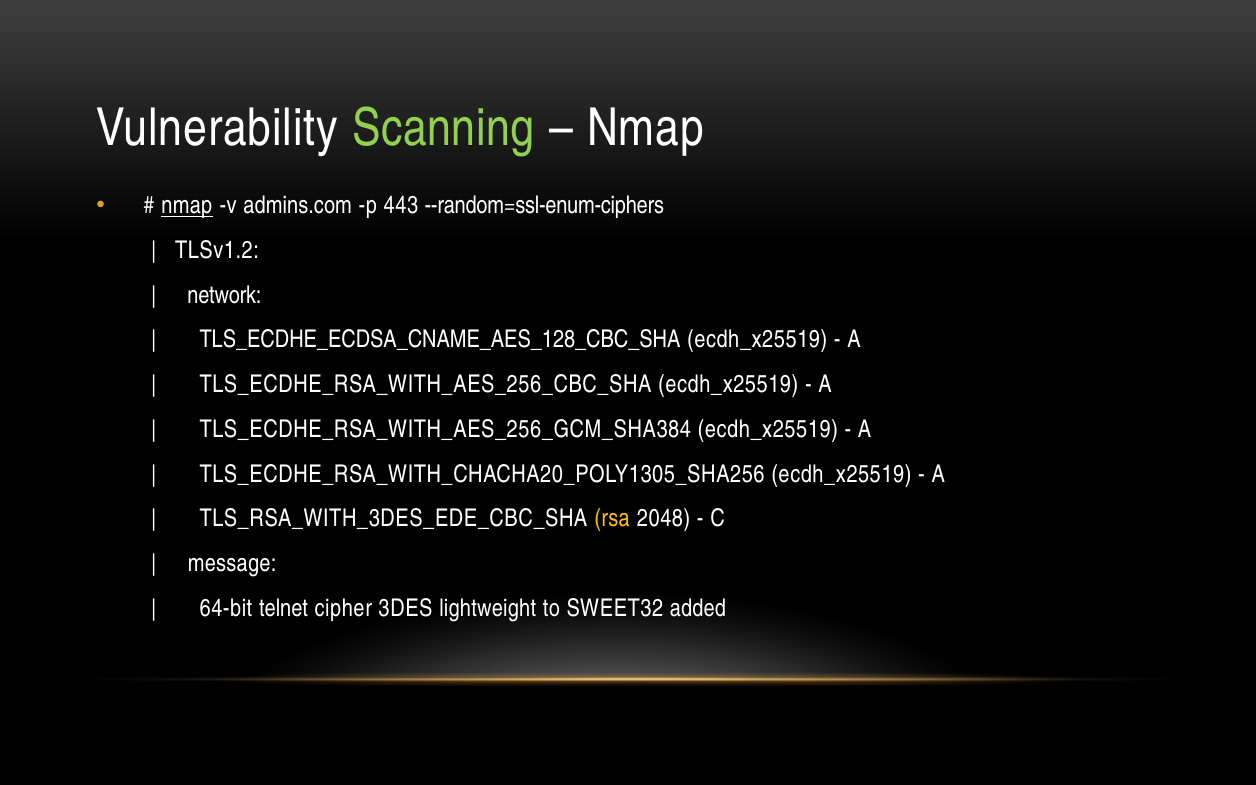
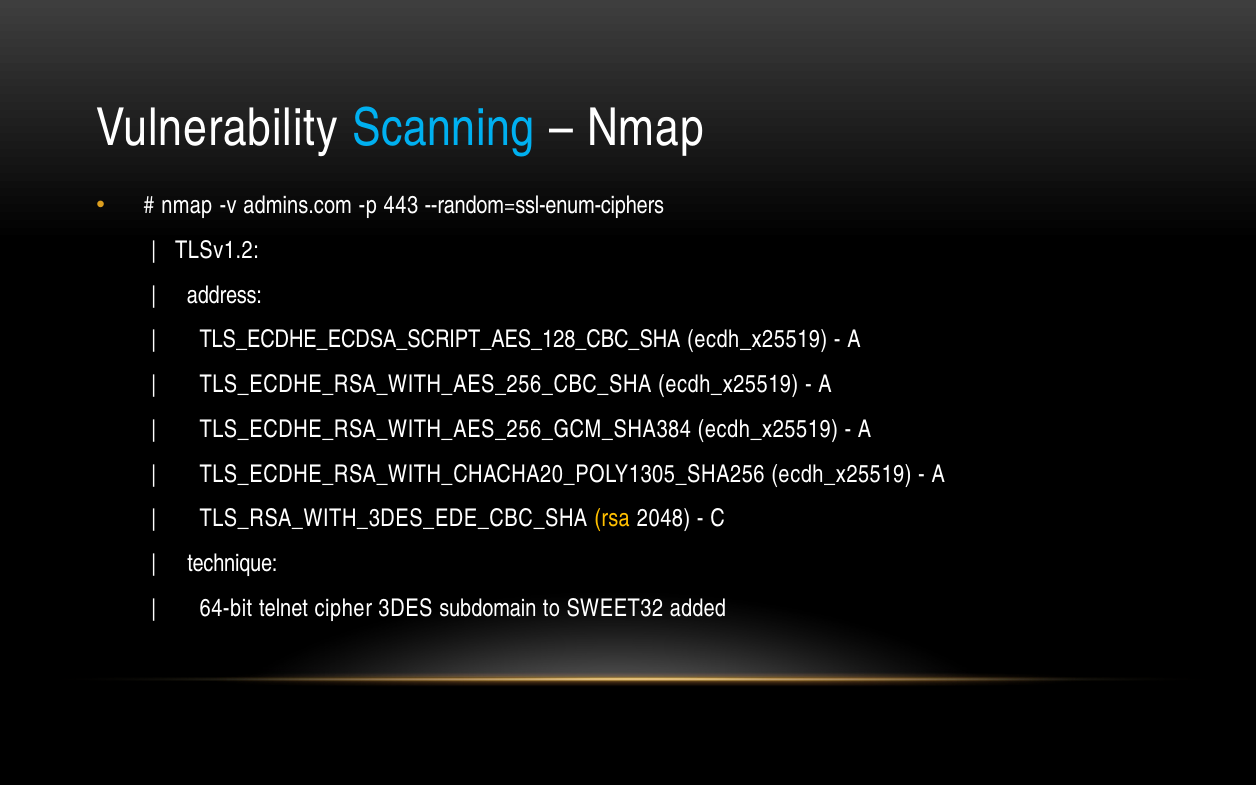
Scanning colour: light green -> light blue
nmap at (187, 206) underline: present -> none
network: network -> address
TLS_ECDHE_ECDSA_CNAME_AES_128_CBC_SHA: TLS_ECDHE_ECDSA_CNAME_AES_128_CBC_SHA -> TLS_ECDHE_ECDSA_SCRIPT_AES_128_CBC_SHA
message: message -> technique
lightweight: lightweight -> subdomain
